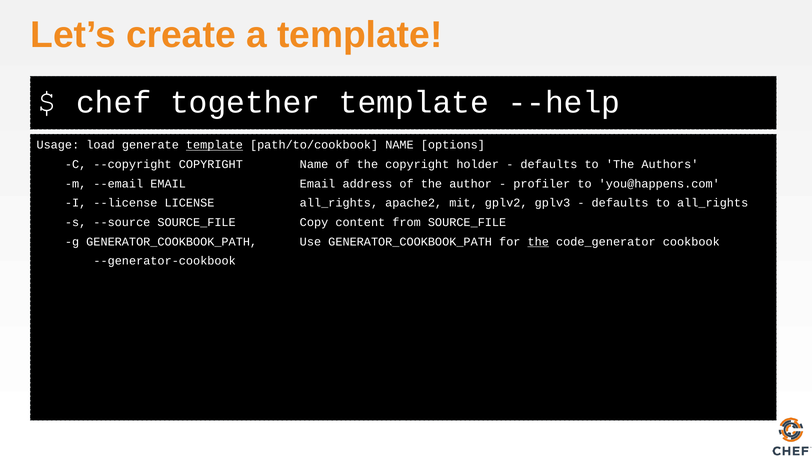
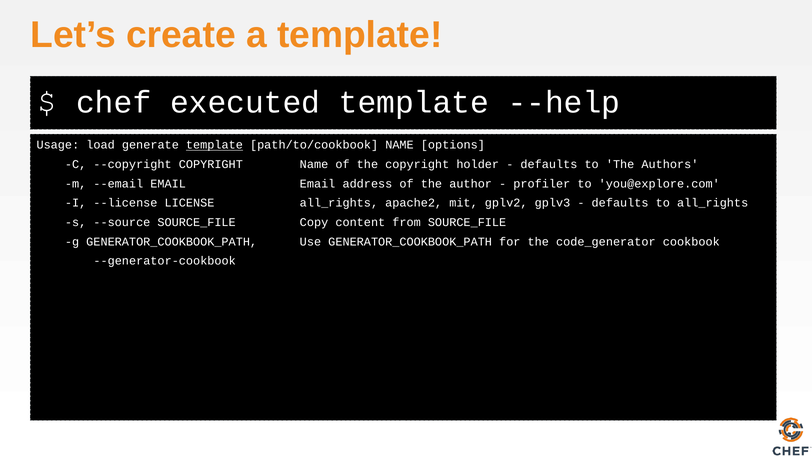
together: together -> executed
you@happens.com: you@happens.com -> you@explore.com
the at (538, 241) underline: present -> none
